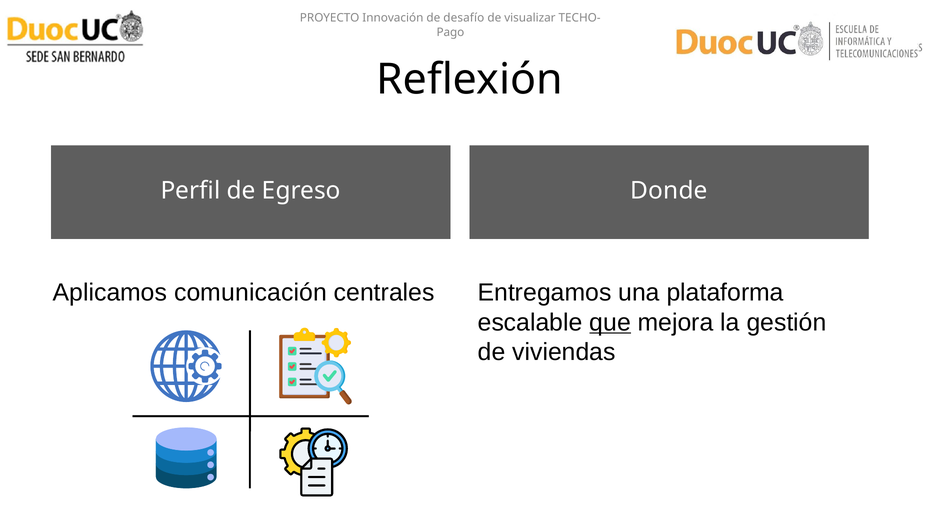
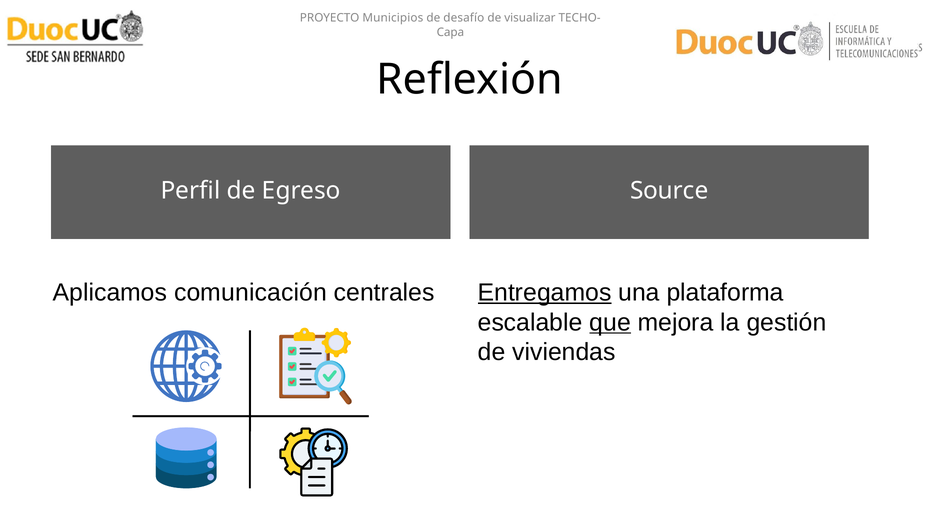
Innovación: Innovación -> Municipios
Pago: Pago -> Capa
Donde: Donde -> Source
Entregamos underline: none -> present
